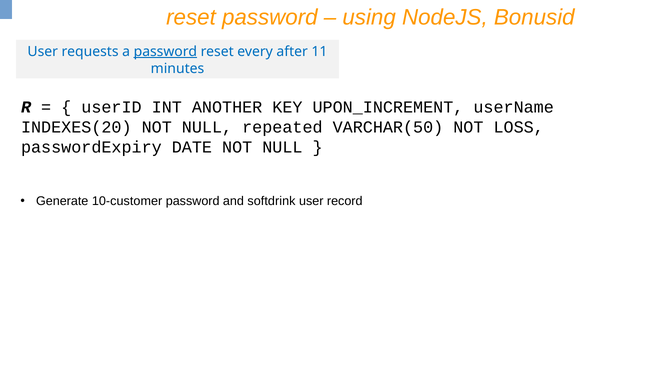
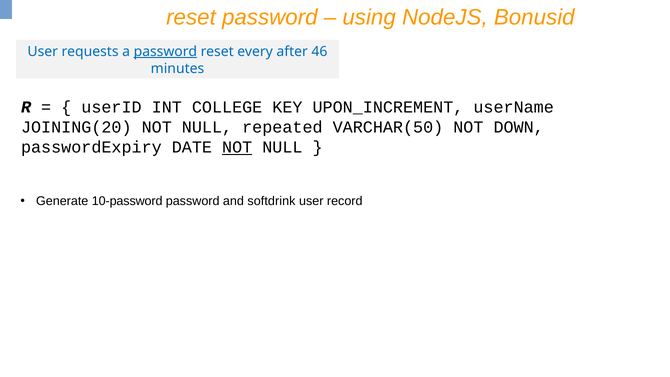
11: 11 -> 46
ANOTHER: ANOTHER -> COLLEGE
INDEXES(20: INDEXES(20 -> JOINING(20
LOSS: LOSS -> DOWN
NOT at (237, 147) underline: none -> present
10-customer: 10-customer -> 10-password
